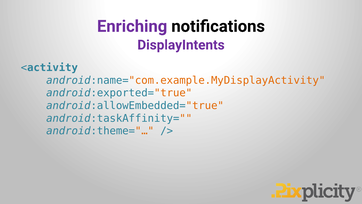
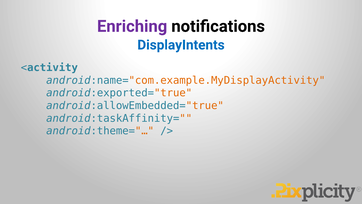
DisplayIntents colour: purple -> blue
